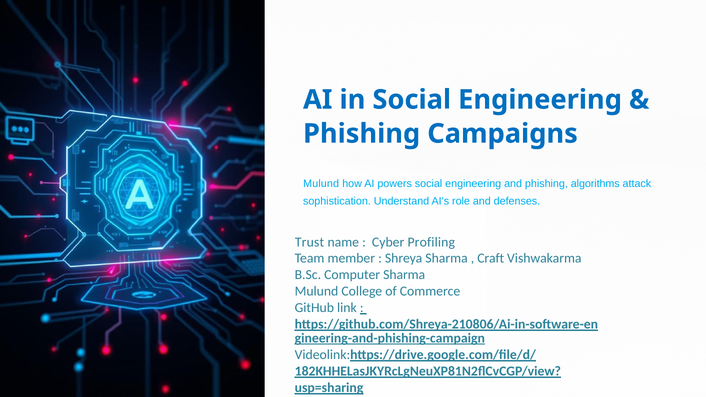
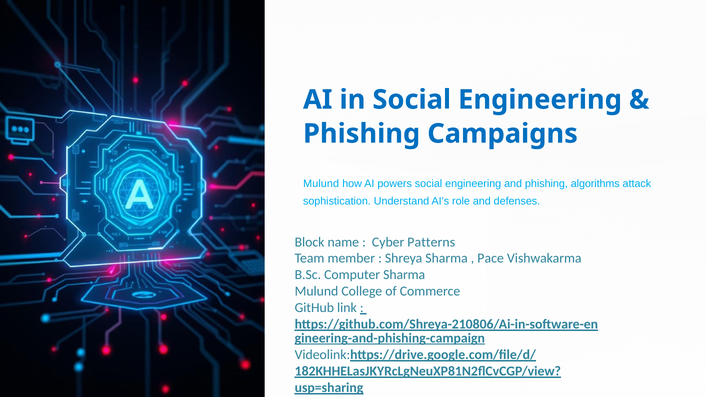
Trust: Trust -> Block
Profiling: Profiling -> Patterns
Craft: Craft -> Pace
